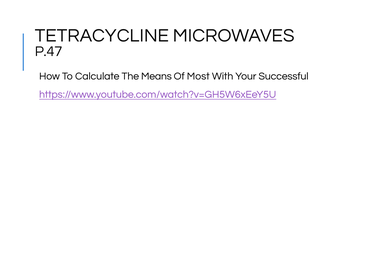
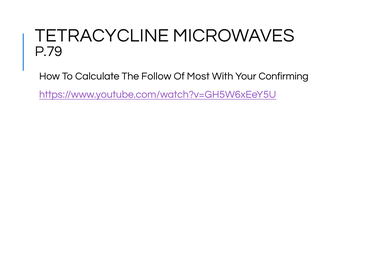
P.47: P.47 -> P.79
Means: Means -> Follow
Successful: Successful -> Confirming
